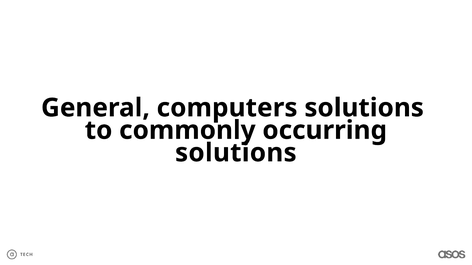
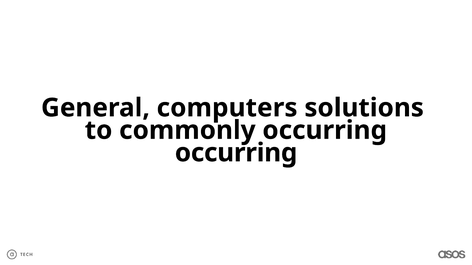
solutions at (236, 153): solutions -> occurring
